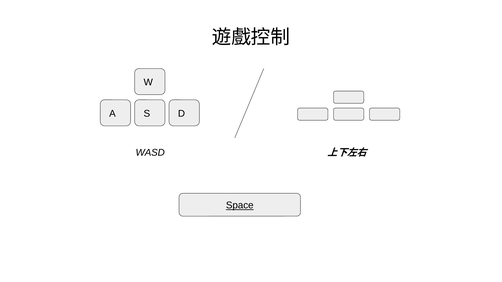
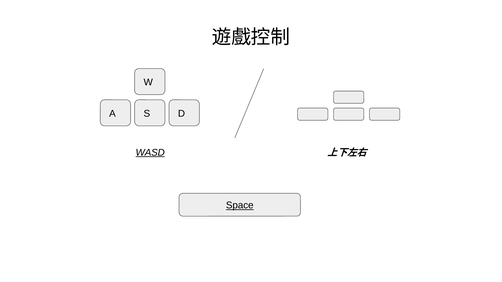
WASD underline: none -> present
